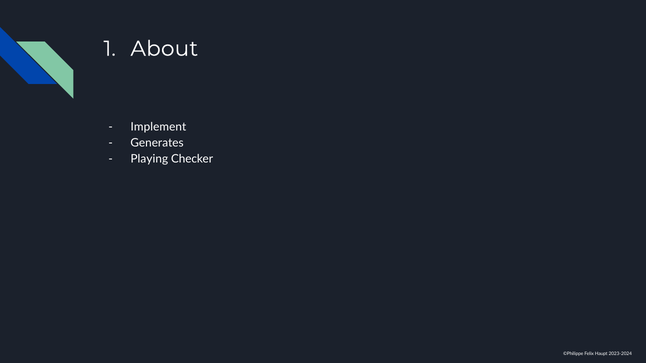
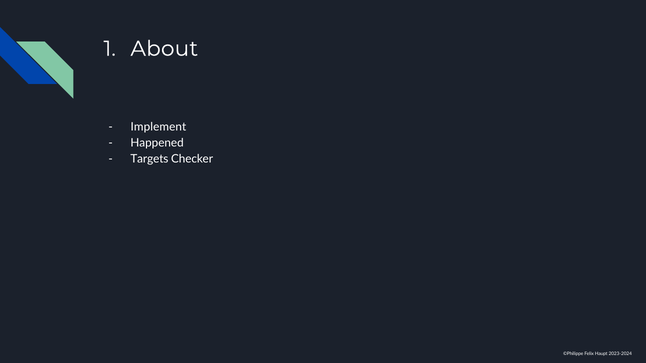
Generates: Generates -> Happened
Playing: Playing -> Targets
